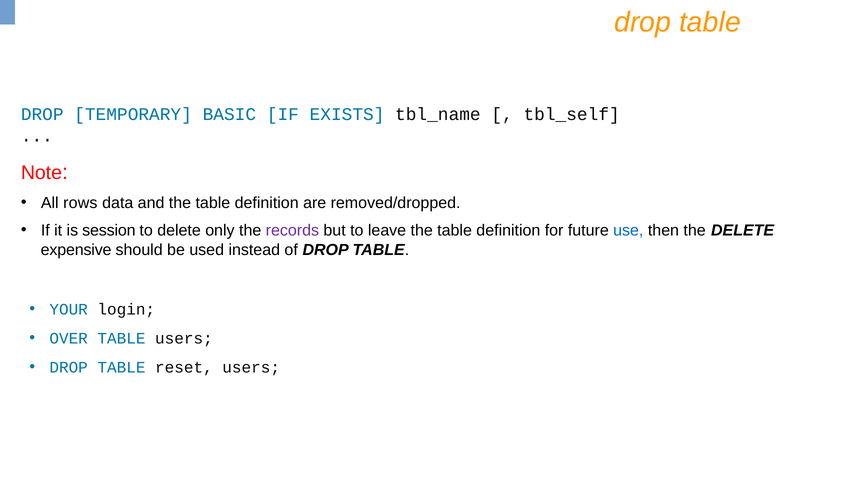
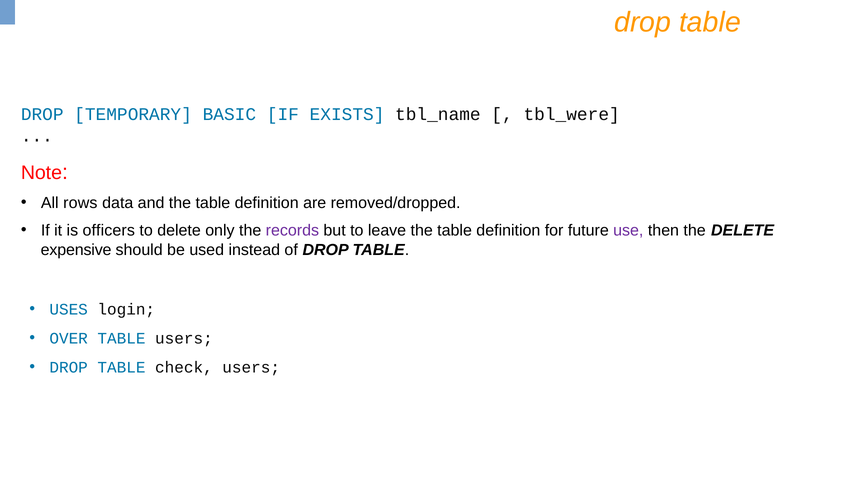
tbl_self: tbl_self -> tbl_were
session: session -> officers
use colour: blue -> purple
YOUR: YOUR -> USES
reset: reset -> check
